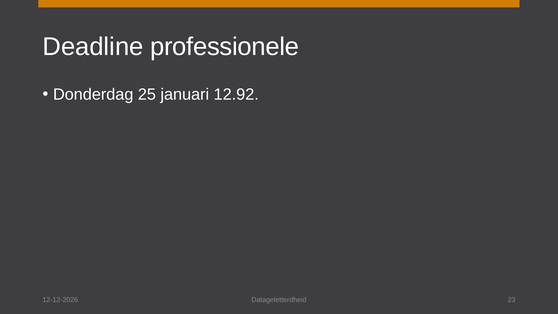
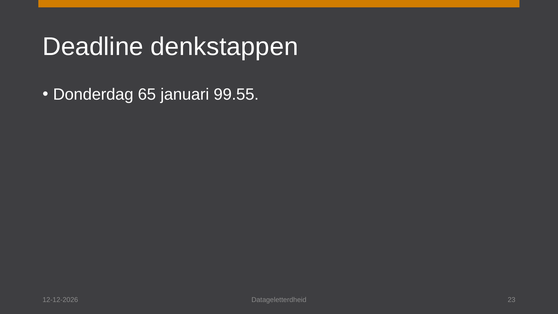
professionele: professionele -> denkstappen
25: 25 -> 65
12.92: 12.92 -> 99.55
